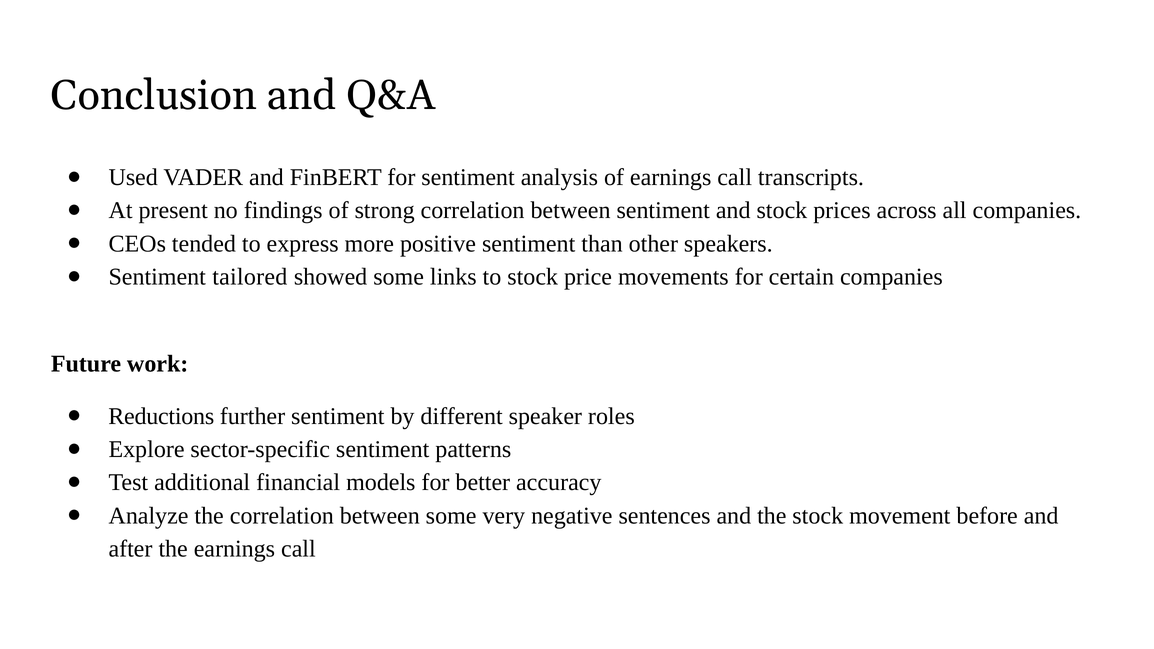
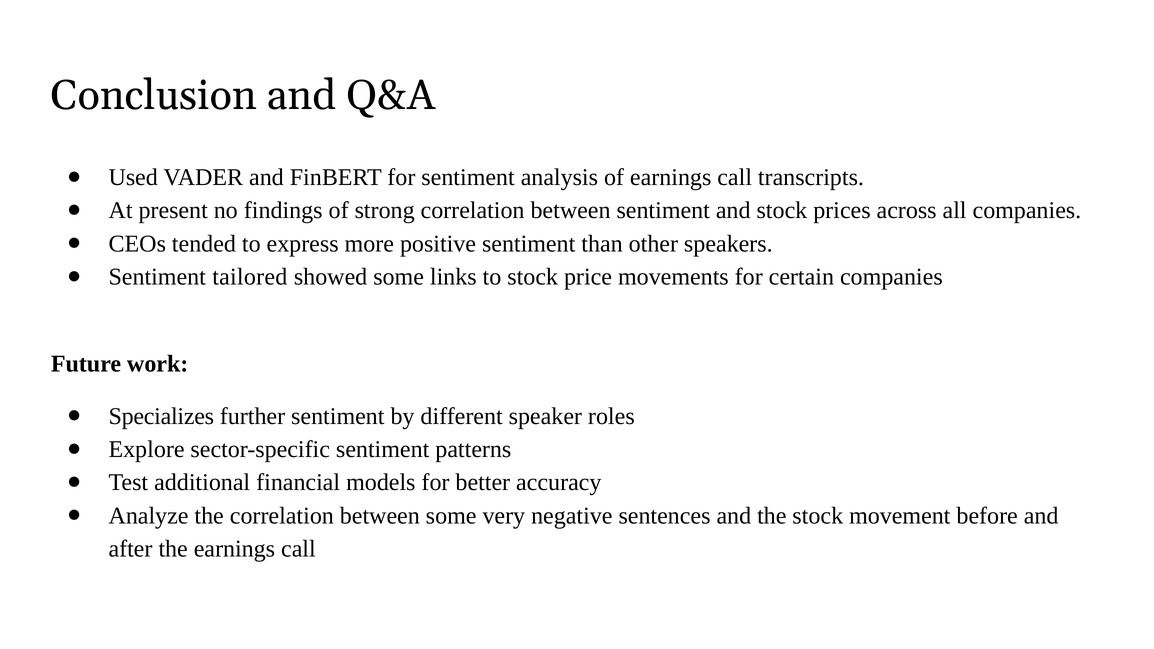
Reductions: Reductions -> Specializes
